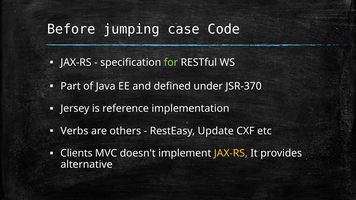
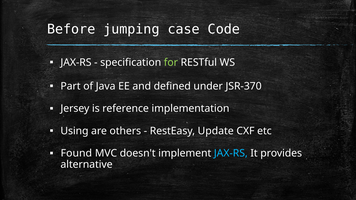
Verbs: Verbs -> Using
Clients: Clients -> Found
JAX-RS at (231, 154) colour: yellow -> light blue
